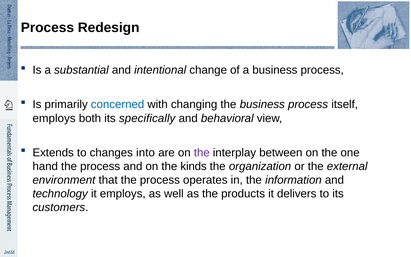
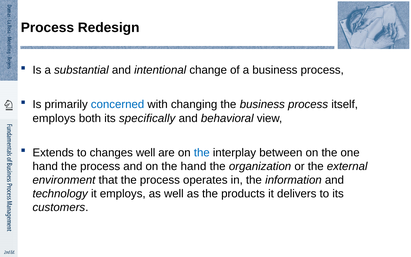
changes into: into -> well
the at (202, 152) colour: purple -> blue
the kinds: kinds -> hand
